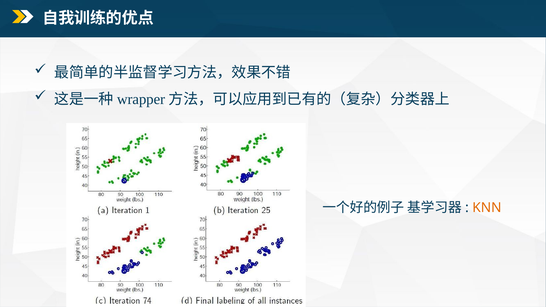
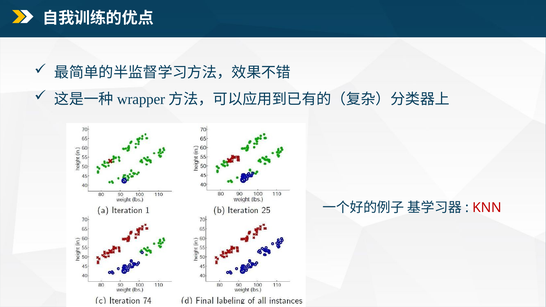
KNN colour: orange -> red
